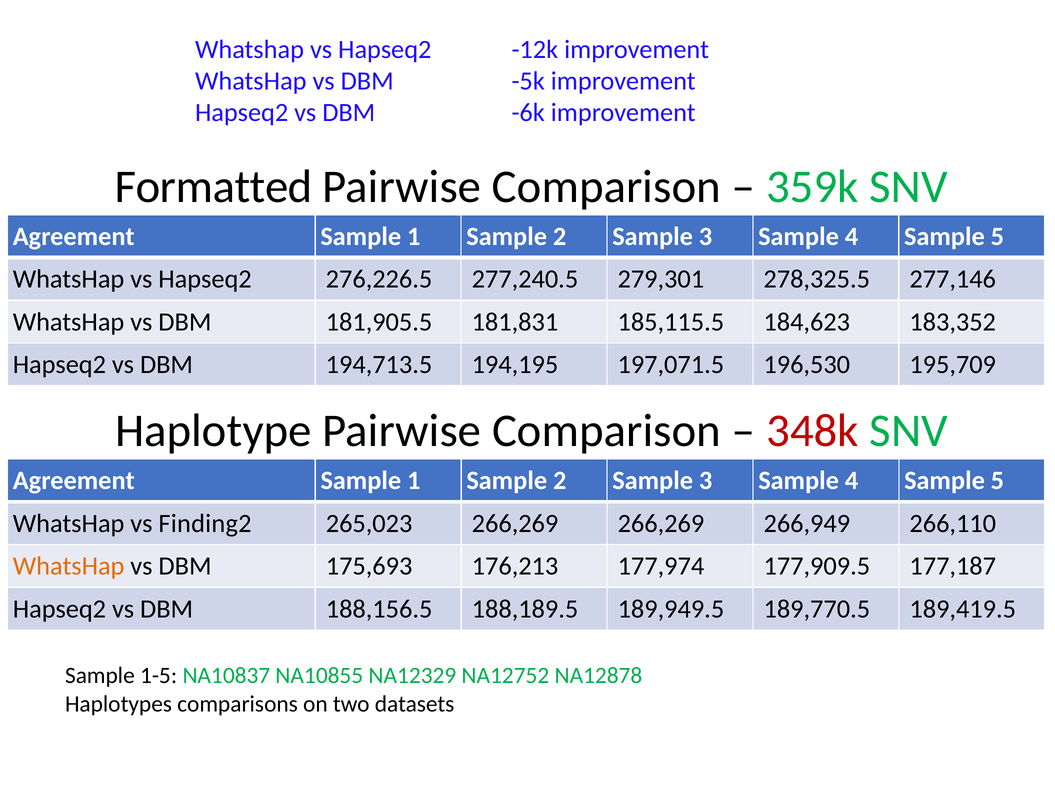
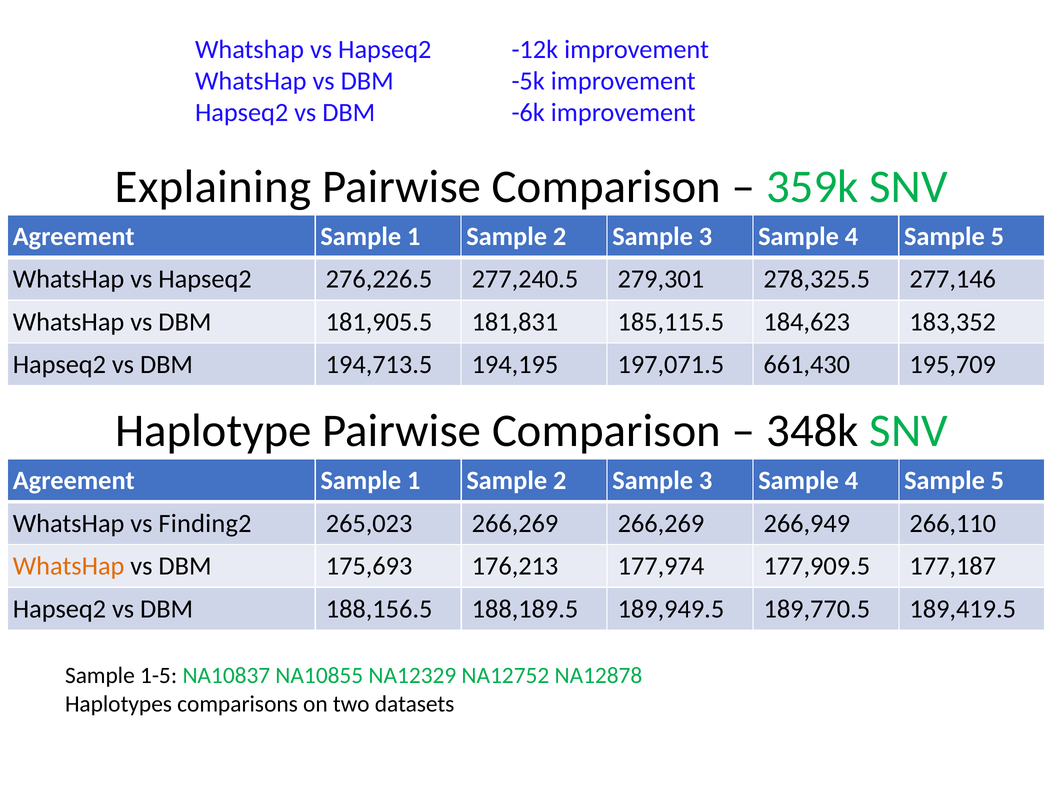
Formatted: Formatted -> Explaining
196,530: 196,530 -> 661,430
348k colour: red -> black
